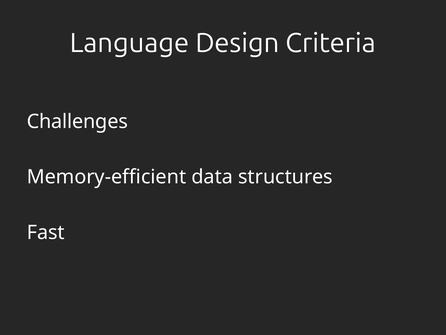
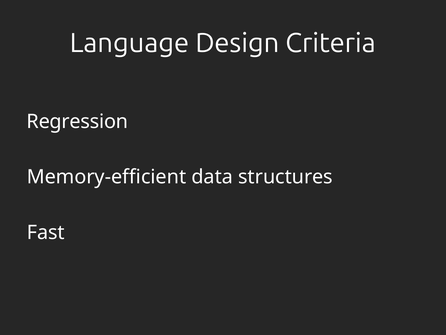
Challenges: Challenges -> Regression
